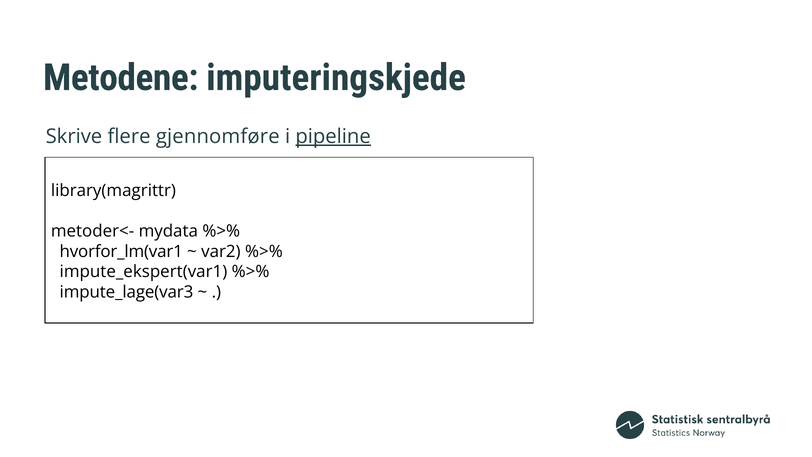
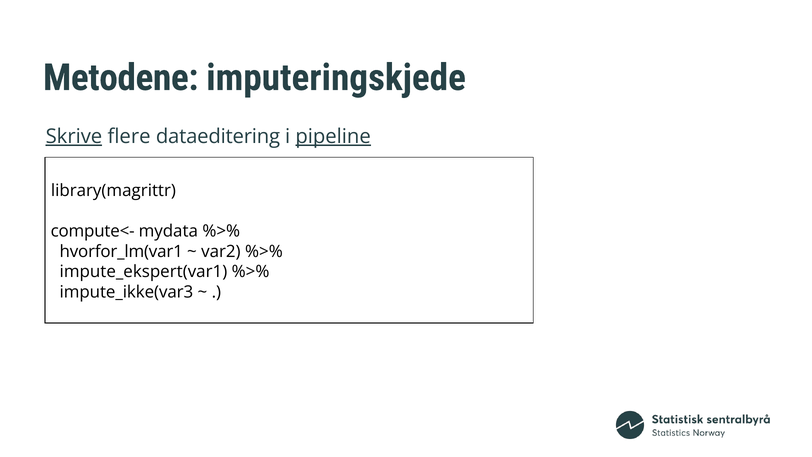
Skrive underline: none -> present
gjennomføre: gjennomføre -> dataeditering
metoder<-: metoder<- -> compute<-
impute_lage(var3: impute_lage(var3 -> impute_ikke(var3
